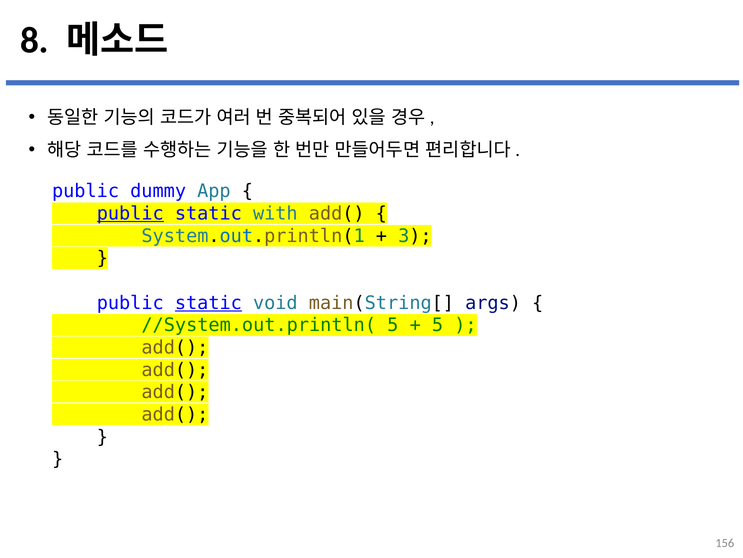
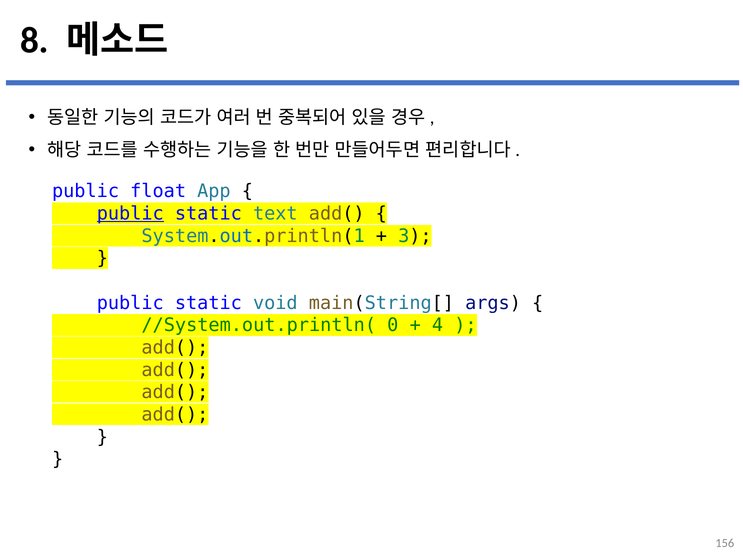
dummy: dummy -> float
with: with -> text
static at (208, 303) underline: present -> none
//System.out.println( 5: 5 -> 0
5 at (438, 325): 5 -> 4
